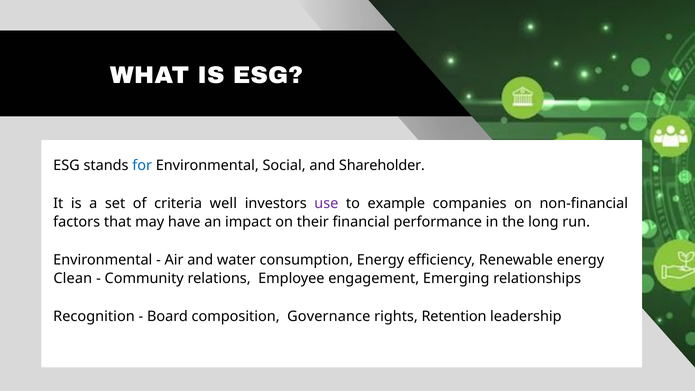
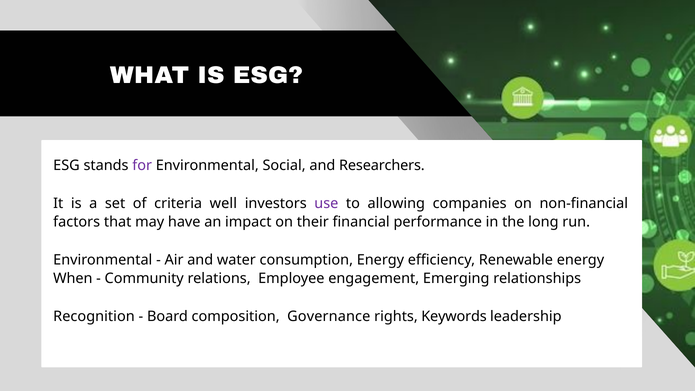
for colour: blue -> purple
Shareholder: Shareholder -> Researchers
example: example -> allowing
Clean: Clean -> When
Retention: Retention -> Keywords
